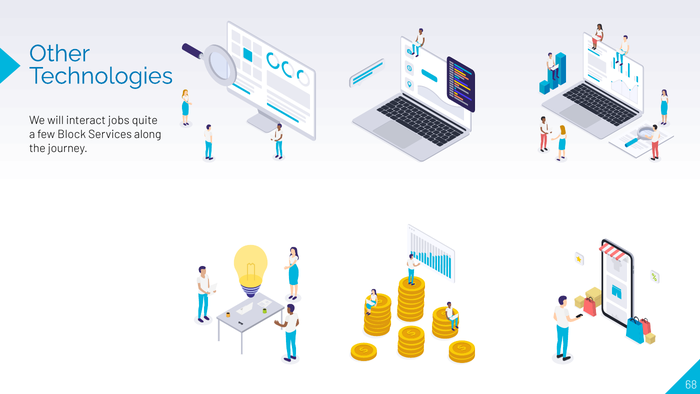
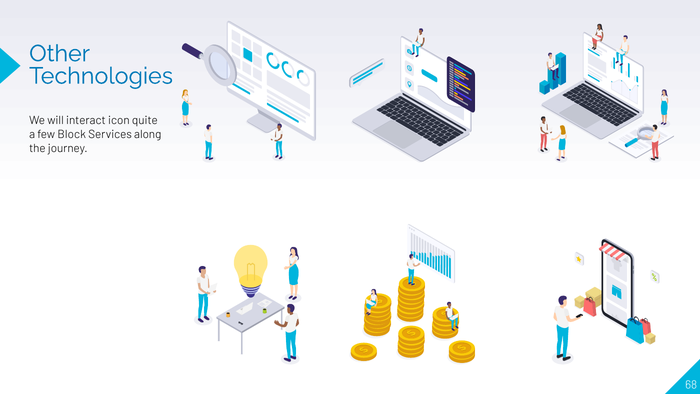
jobs: jobs -> icon
